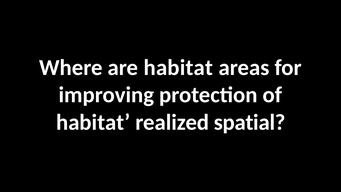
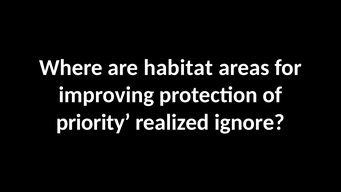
habitat at (93, 122): habitat -> priority
spatial: spatial -> ignore
